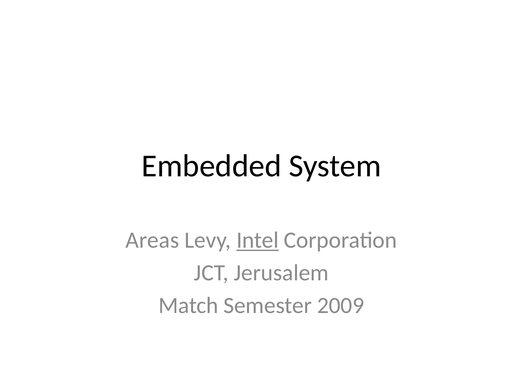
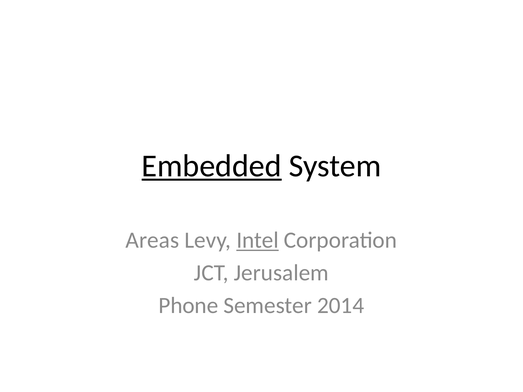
Embedded underline: none -> present
Match: Match -> Phone
2009: 2009 -> 2014
